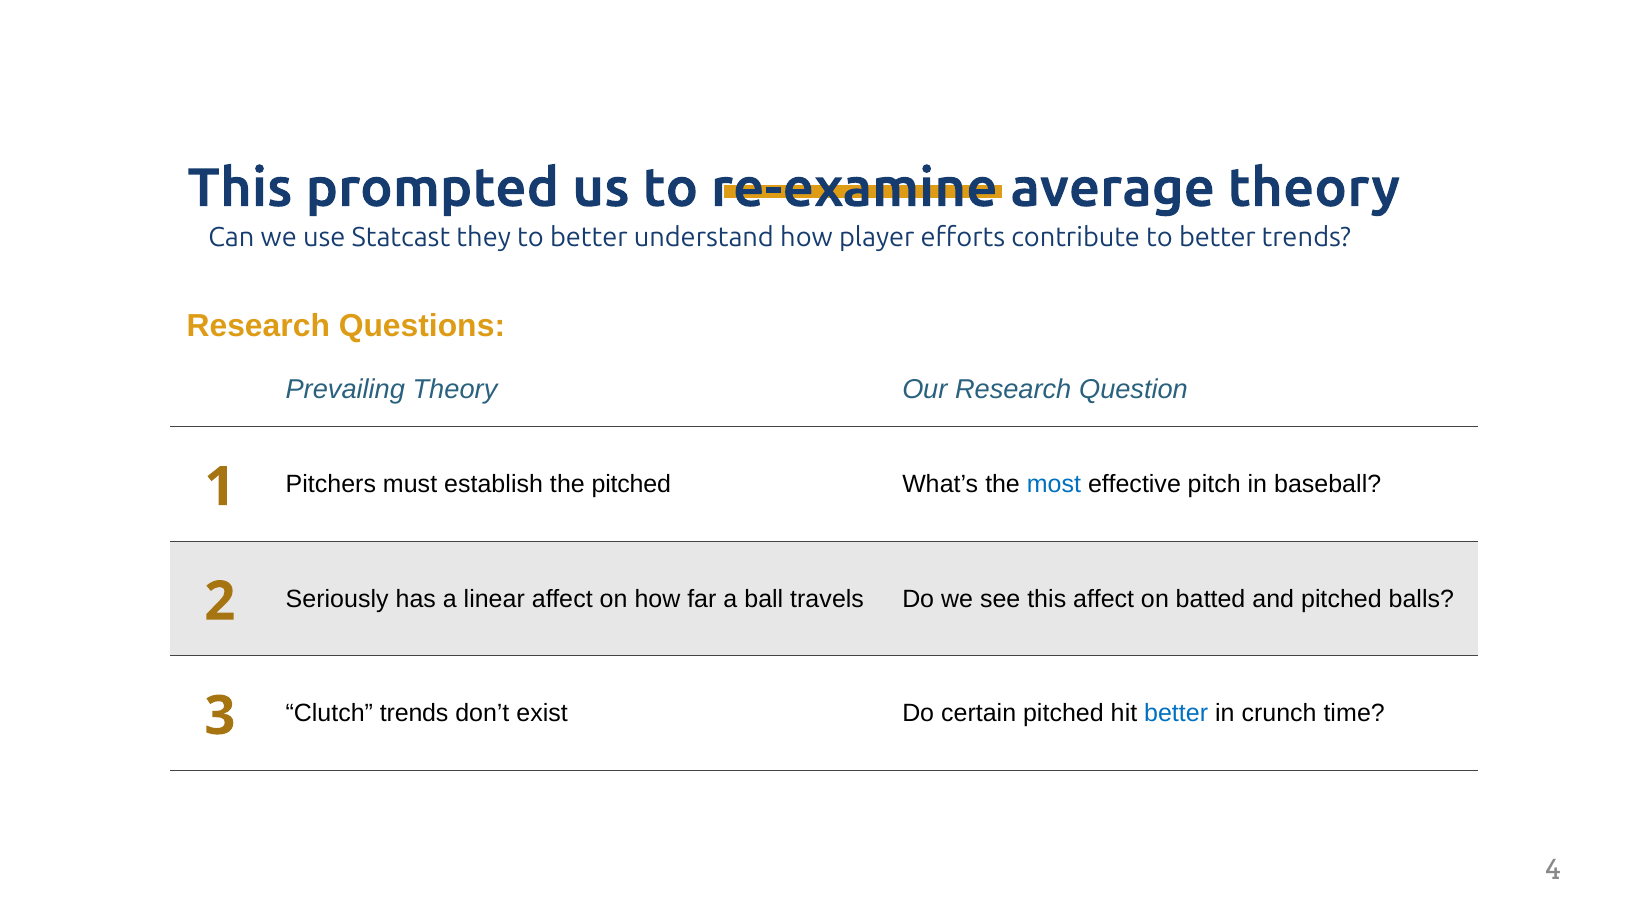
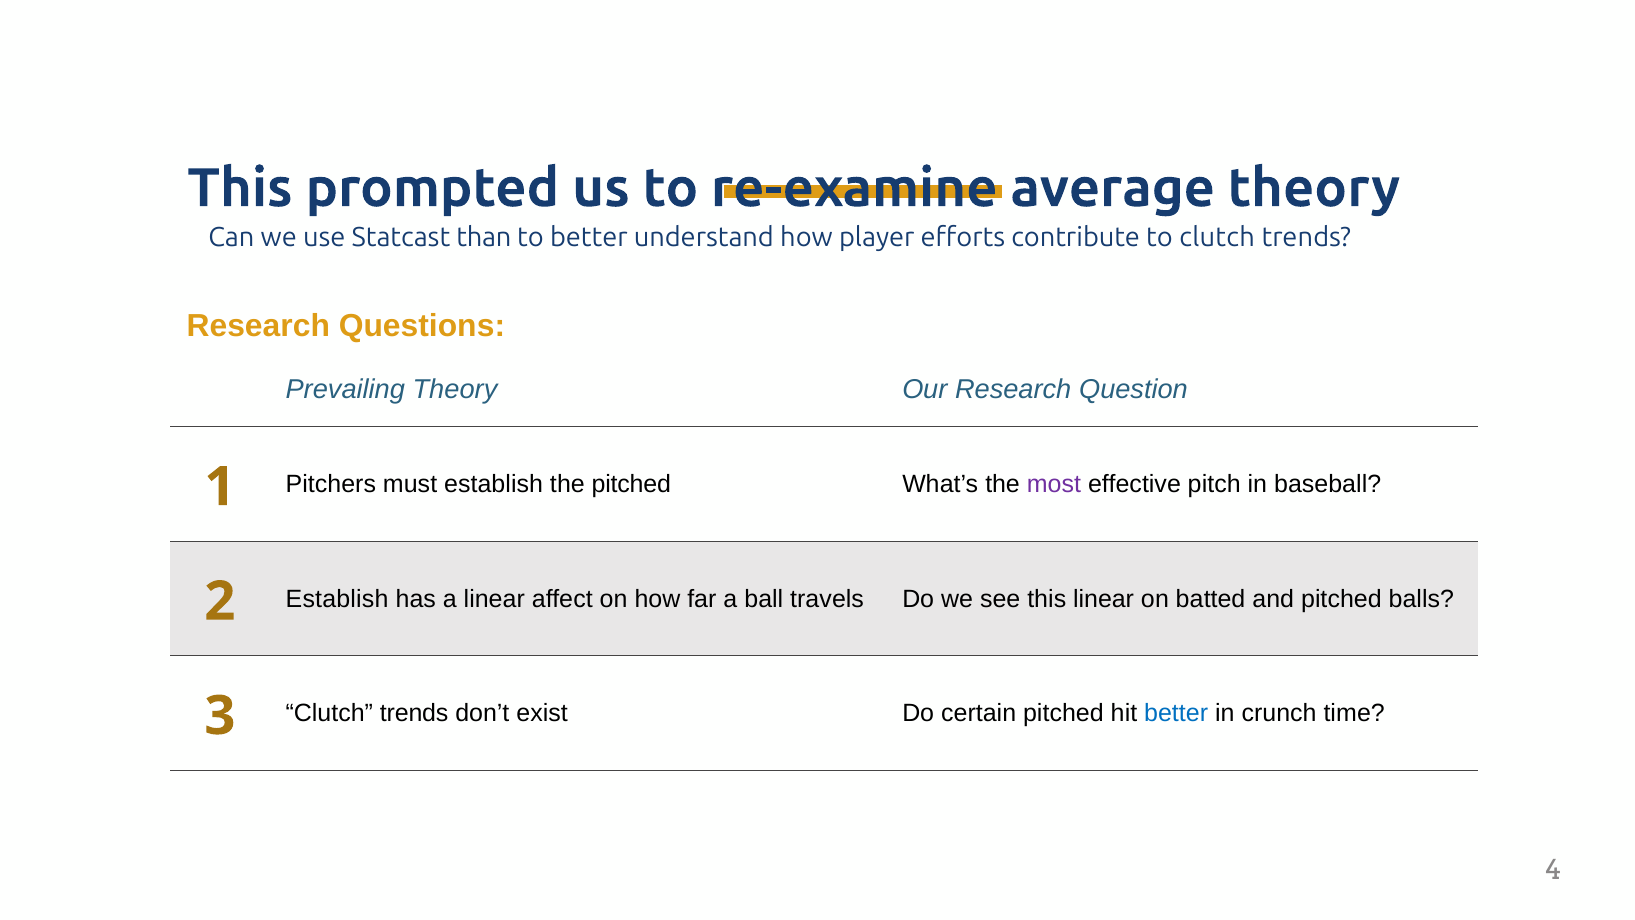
they: they -> than
contribute to better: better -> clutch
most colour: blue -> purple
2 Seriously: Seriously -> Establish
this affect: affect -> linear
